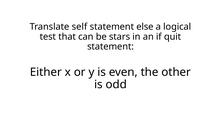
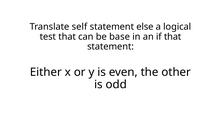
stars: stars -> base
if quit: quit -> that
